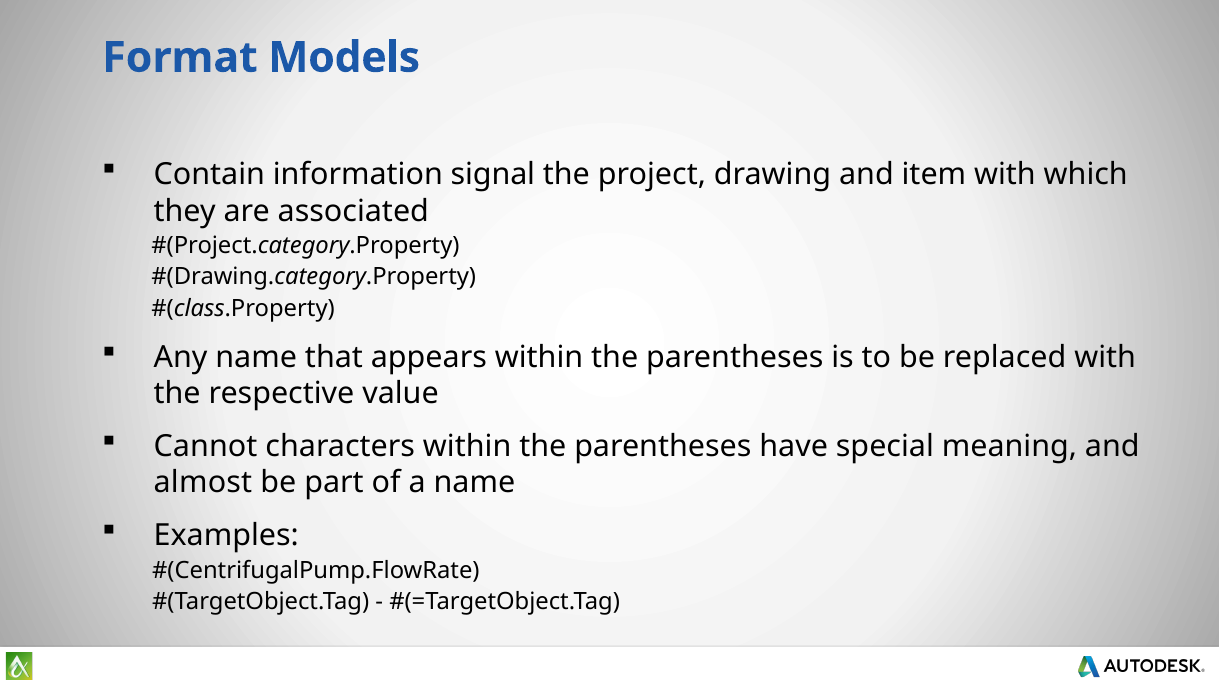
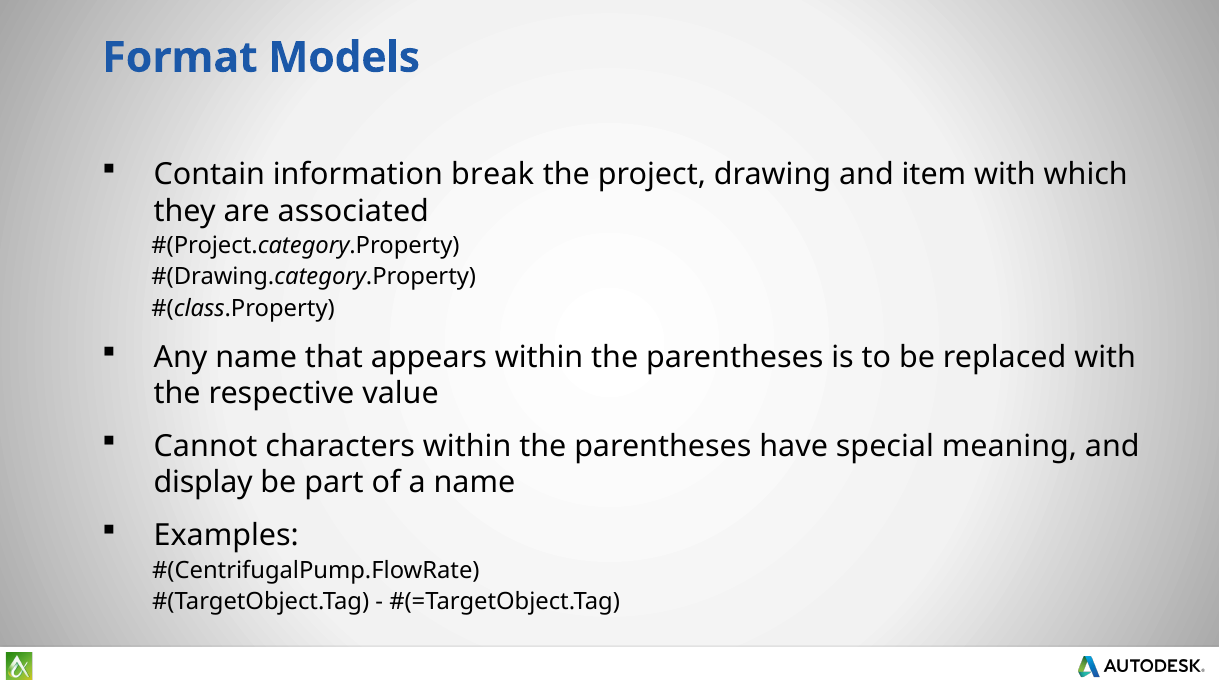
signal: signal -> break
almost: almost -> display
